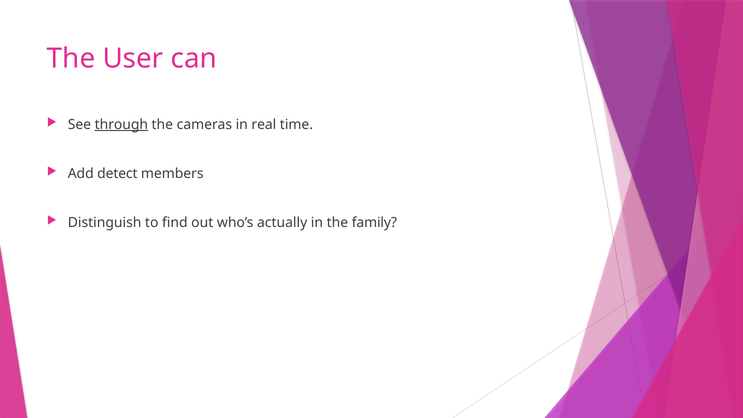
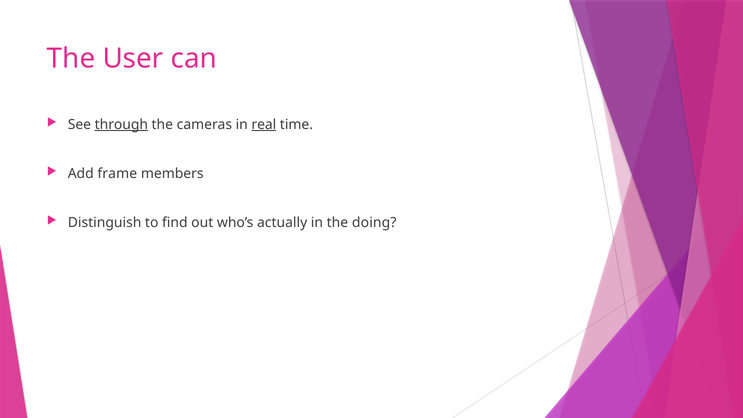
real underline: none -> present
detect: detect -> frame
family: family -> doing
